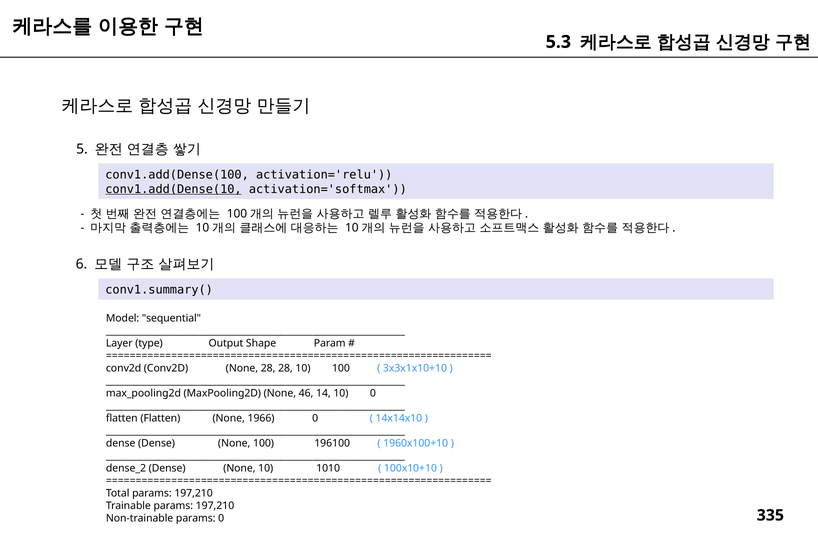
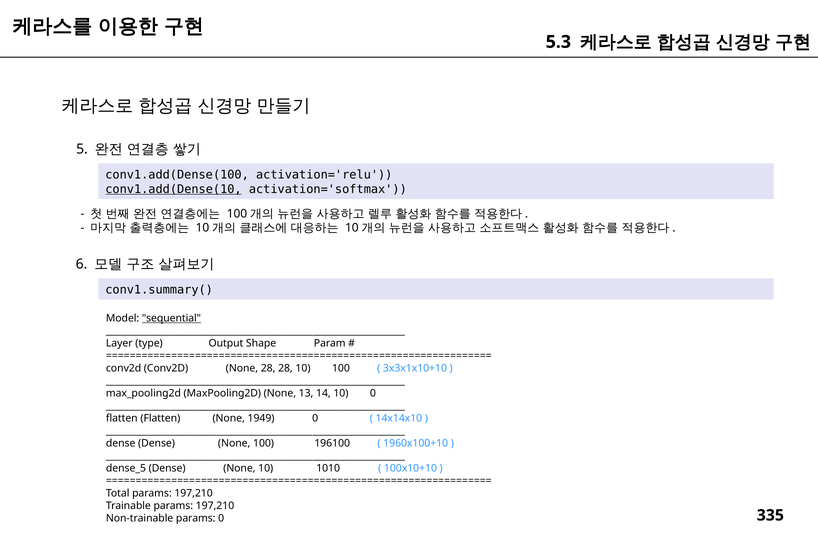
sequential underline: none -> present
46: 46 -> 13
1966: 1966 -> 1949
dense_2: dense_2 -> dense_5
